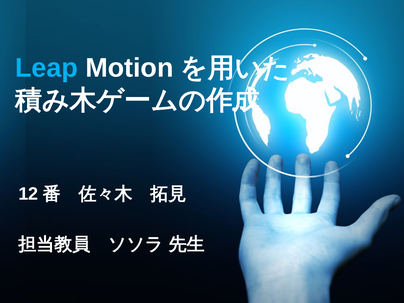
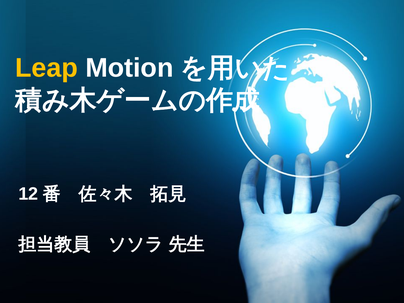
Leap colour: light blue -> yellow
